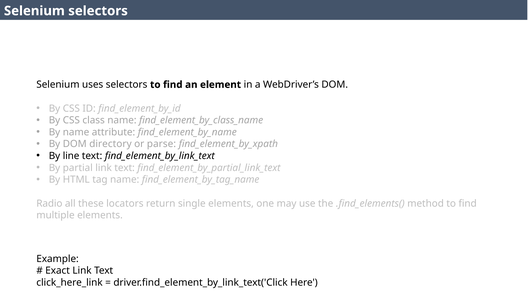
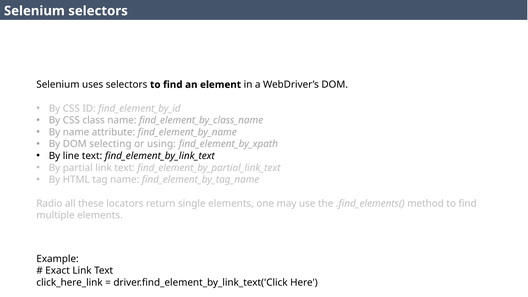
directory: directory -> selecting
parse: parse -> using
